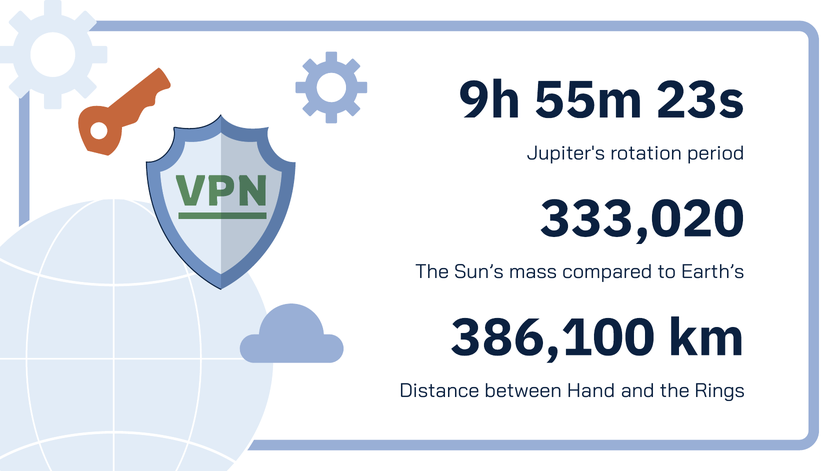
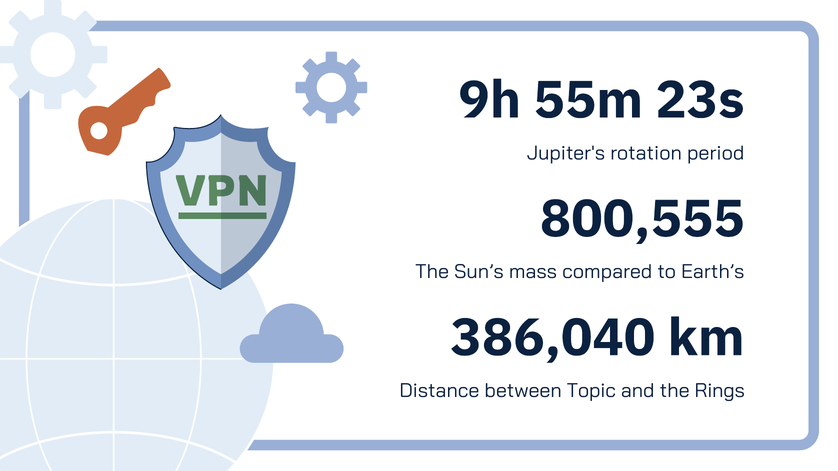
333,020: 333,020 -> 800,555
386,100: 386,100 -> 386,040
Hand: Hand -> Topic
